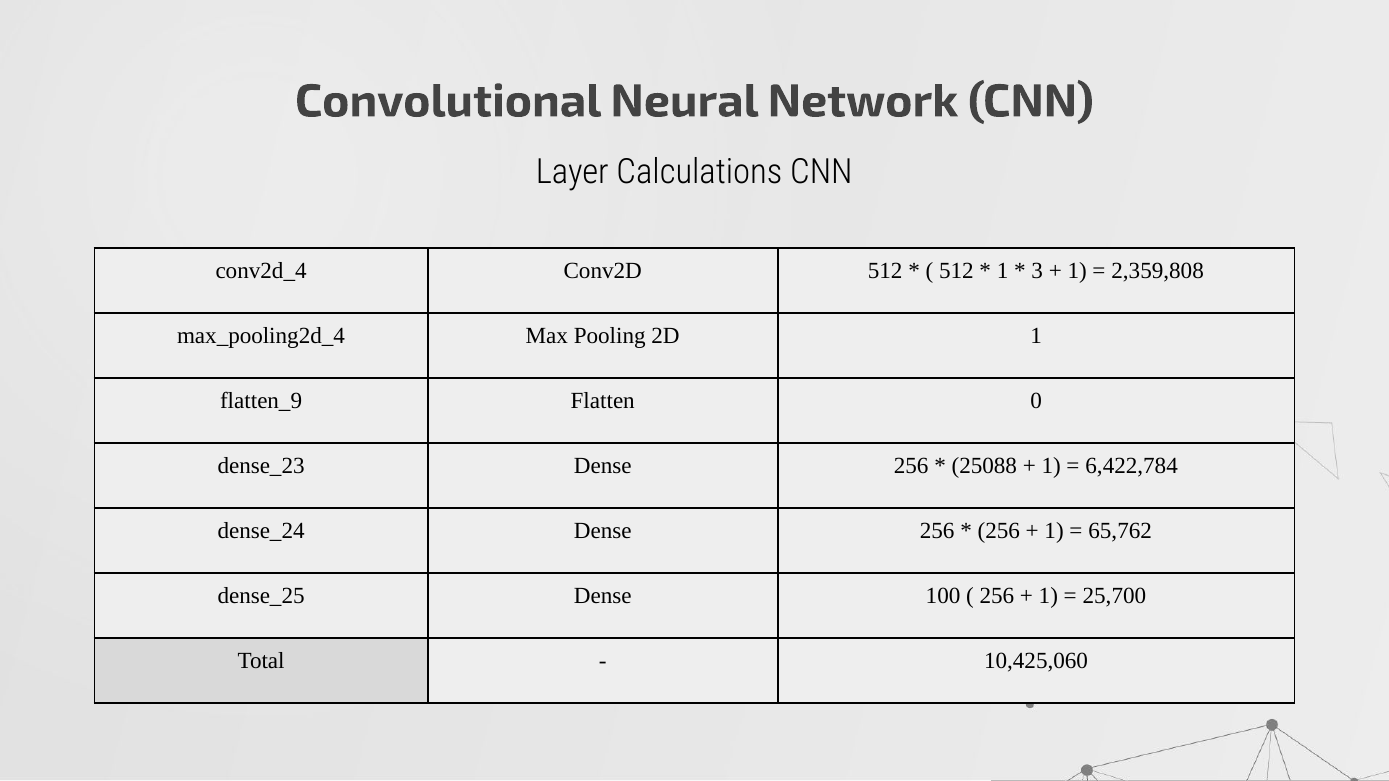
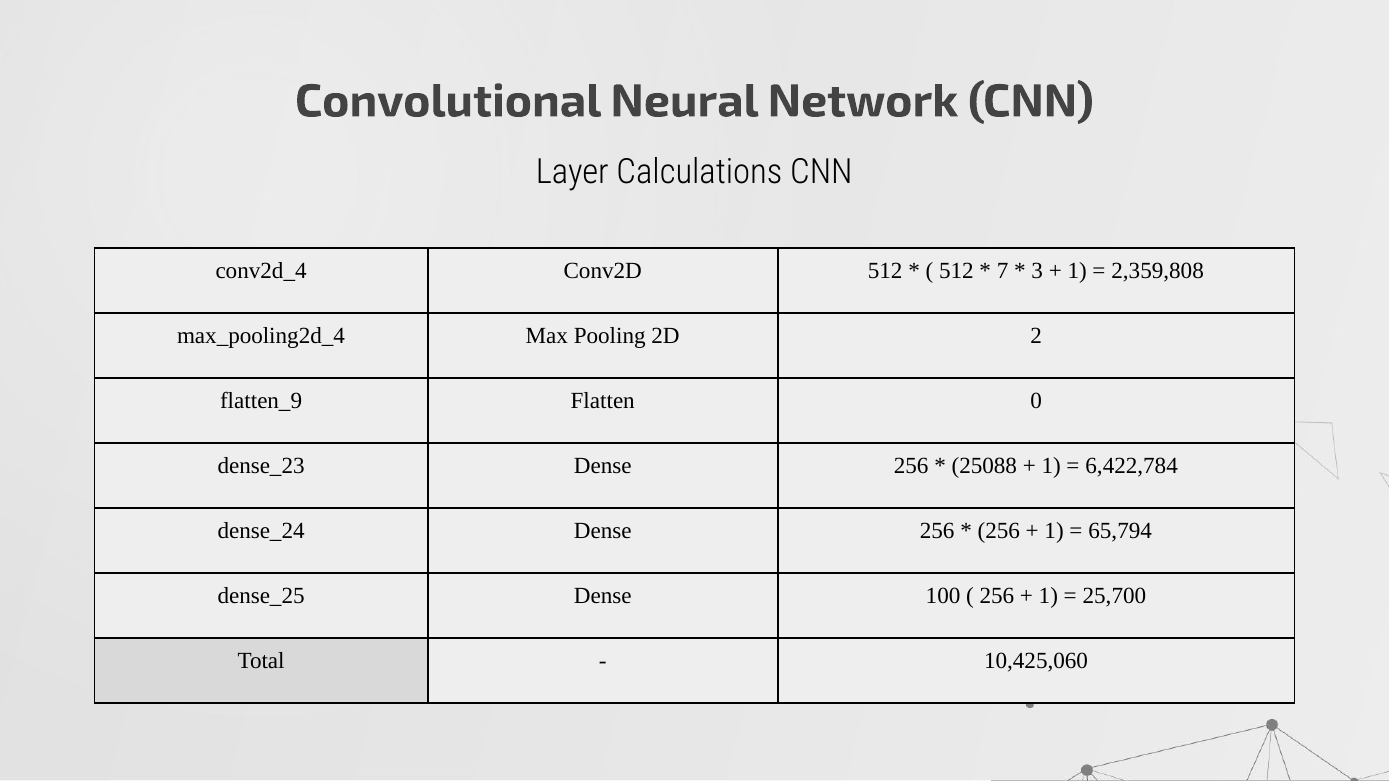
1 at (1003, 271): 1 -> 7
2D 1: 1 -> 2
65,762: 65,762 -> 65,794
